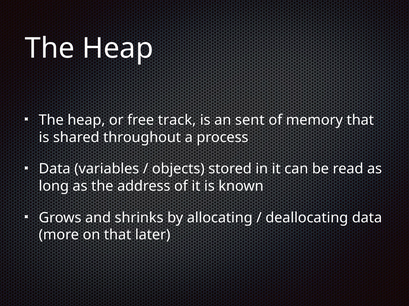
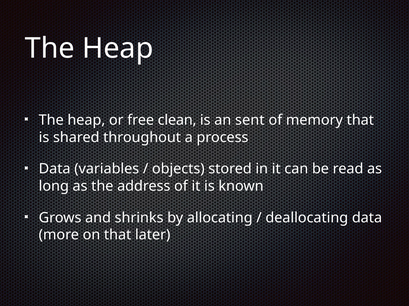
track: track -> clean
